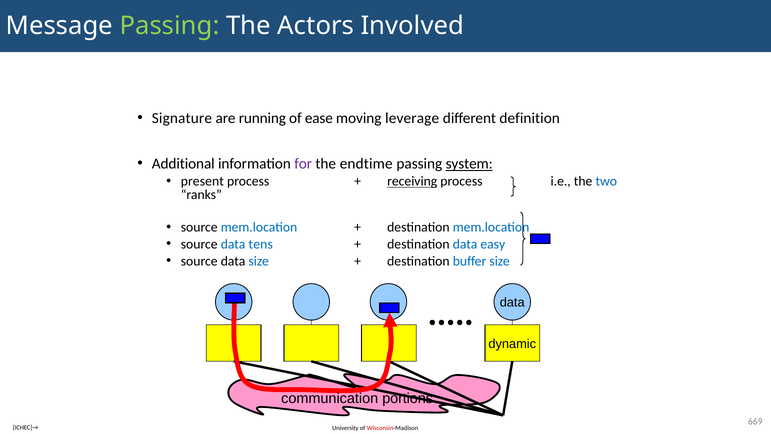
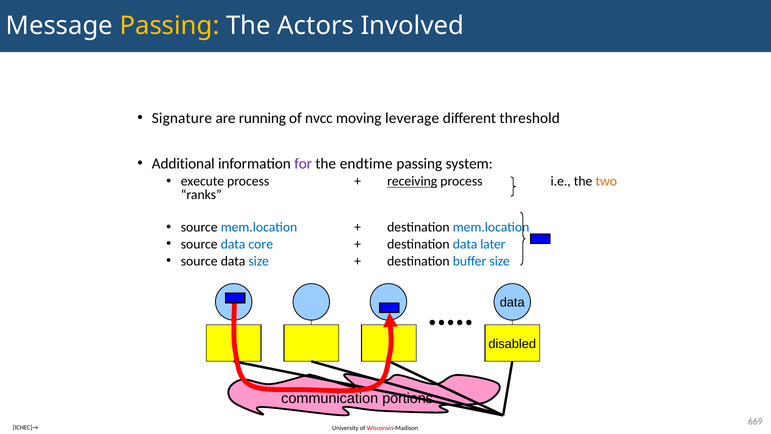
Passing at (170, 26) colour: light green -> yellow
ease: ease -> nvcc
definition: definition -> threshold
system underline: present -> none
present: present -> execute
two colour: blue -> orange
tens: tens -> core
easy: easy -> later
dynamic: dynamic -> disabled
